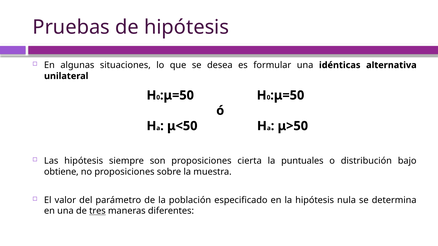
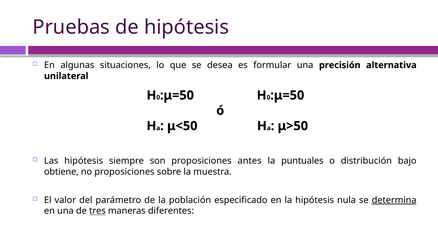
idénticas: idénticas -> precisión
cierta: cierta -> antes
determina underline: none -> present
